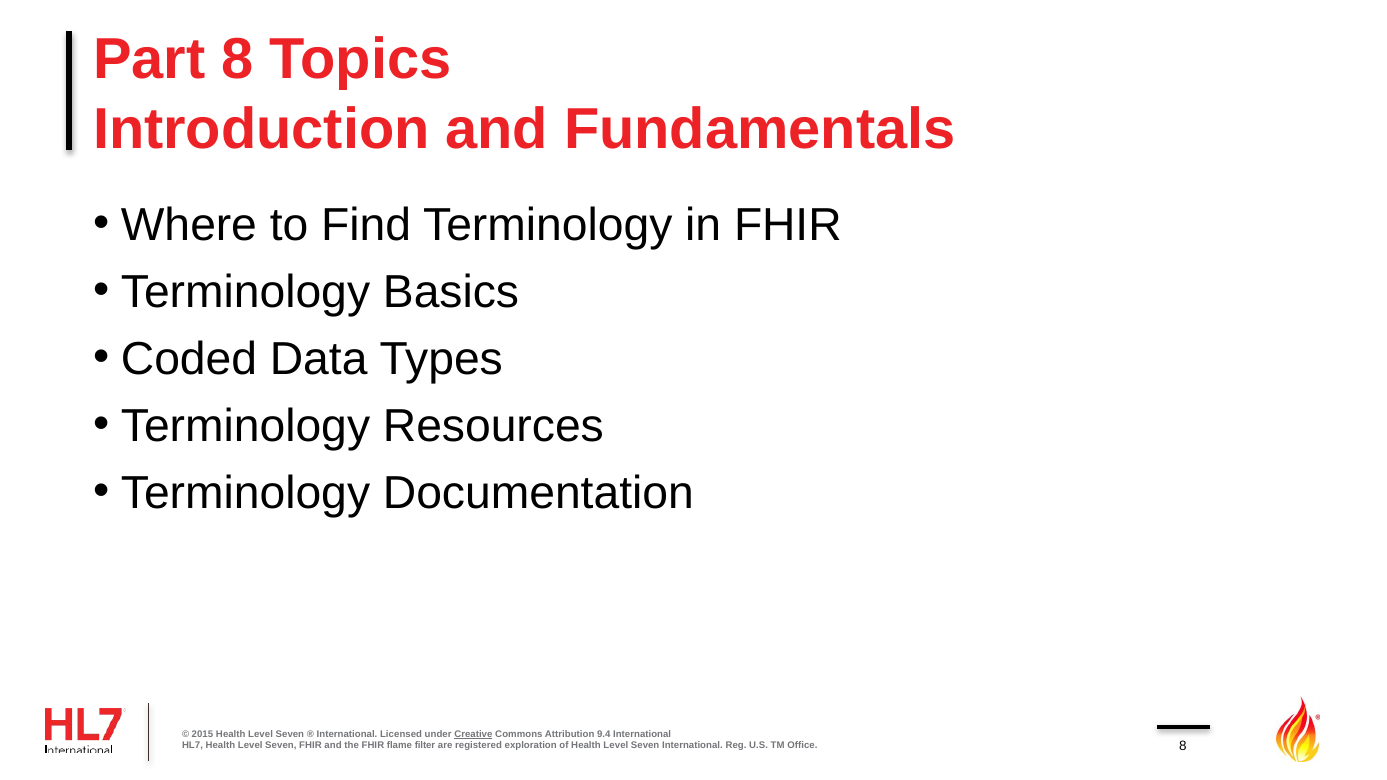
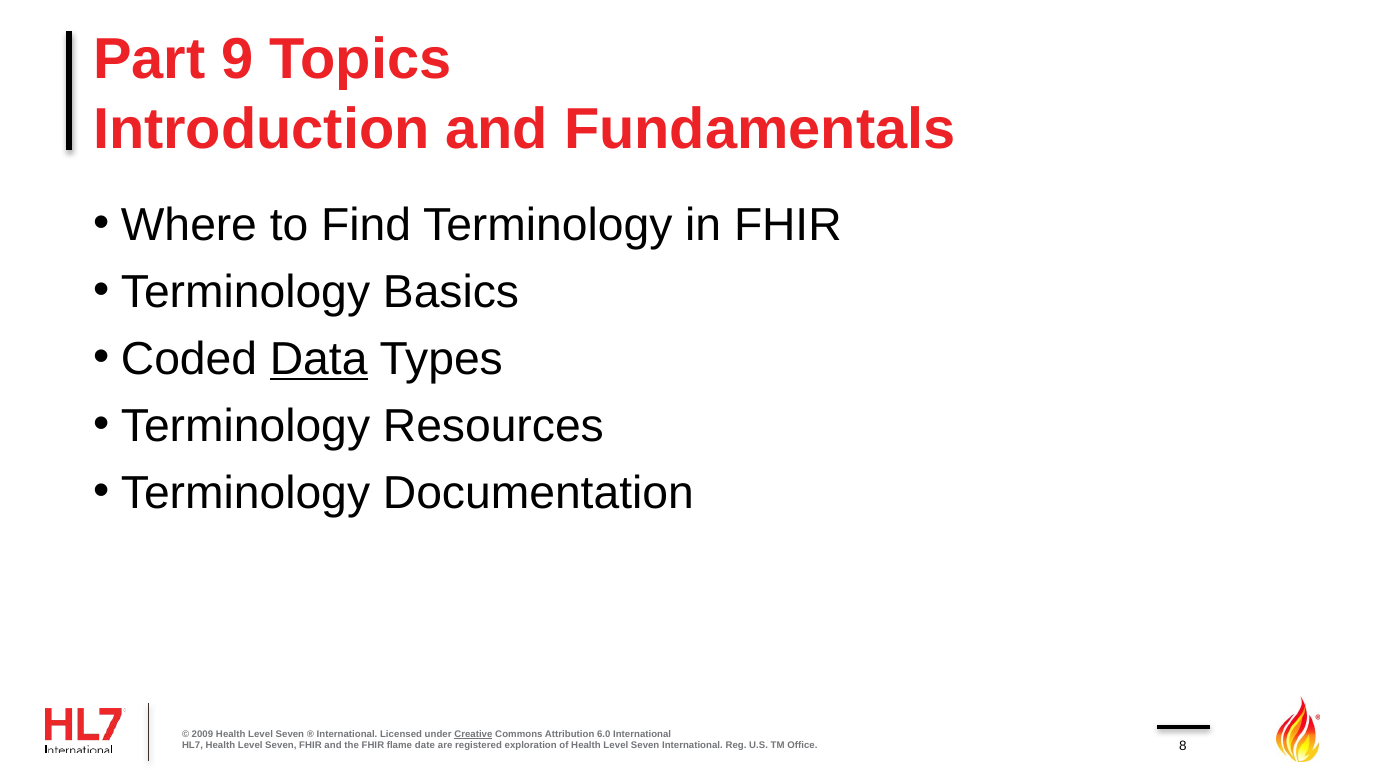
Part 8: 8 -> 9
Data underline: none -> present
2015: 2015 -> 2009
9.4: 9.4 -> 6.0
filter: filter -> date
